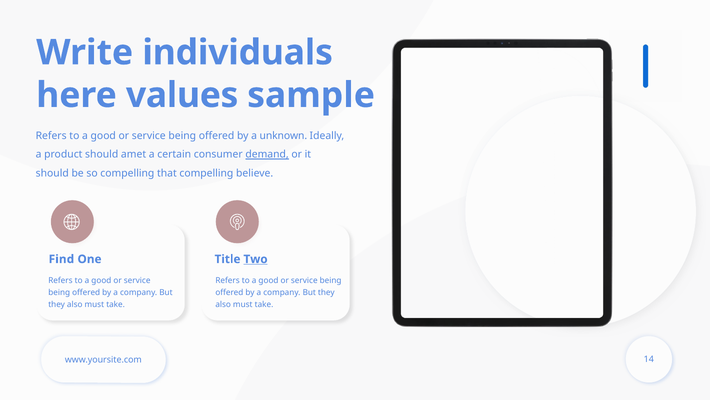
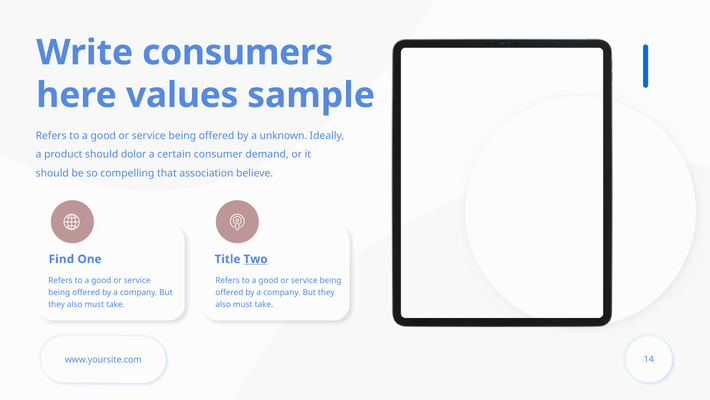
individuals: individuals -> consumers
amet: amet -> dolor
demand underline: present -> none
that compelling: compelling -> association
